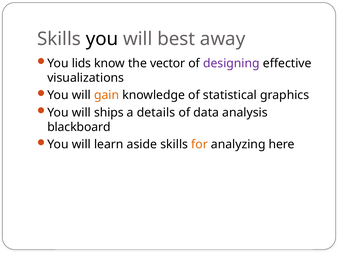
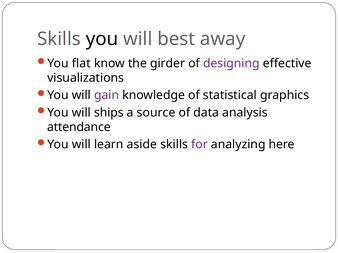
lids: lids -> flat
vector: vector -> girder
gain colour: orange -> purple
details: details -> source
blackboard: blackboard -> attendance
for colour: orange -> purple
